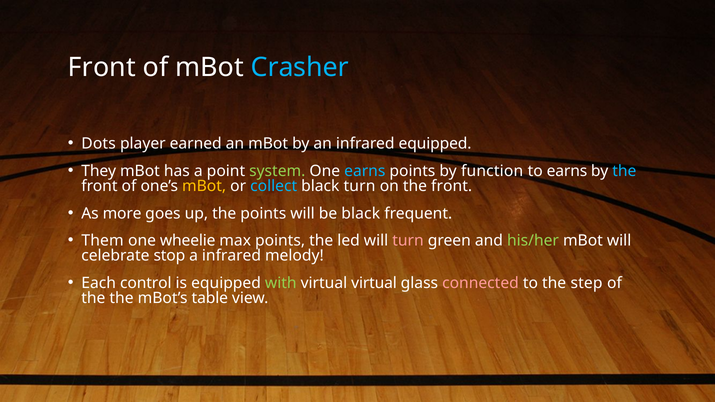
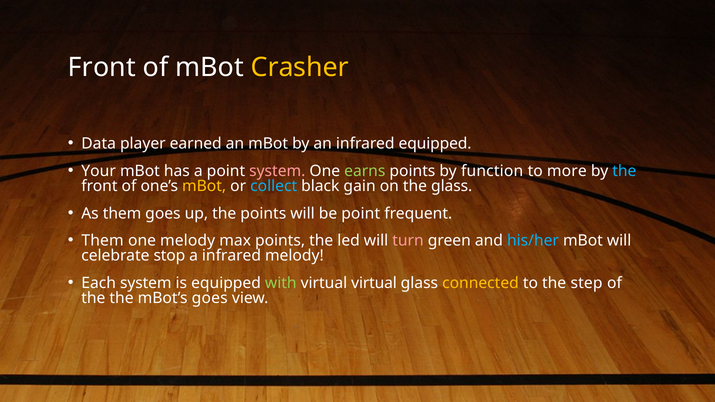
Crasher colour: light blue -> yellow
Dots: Dots -> Data
They: They -> Your
system at (277, 171) colour: light green -> pink
earns at (365, 171) colour: light blue -> light green
to earns: earns -> more
black turn: turn -> gain
on the front: front -> glass
As more: more -> them
be black: black -> point
one wheelie: wheelie -> melody
his/her colour: light green -> light blue
Each control: control -> system
connected colour: pink -> yellow
mBot’s table: table -> goes
